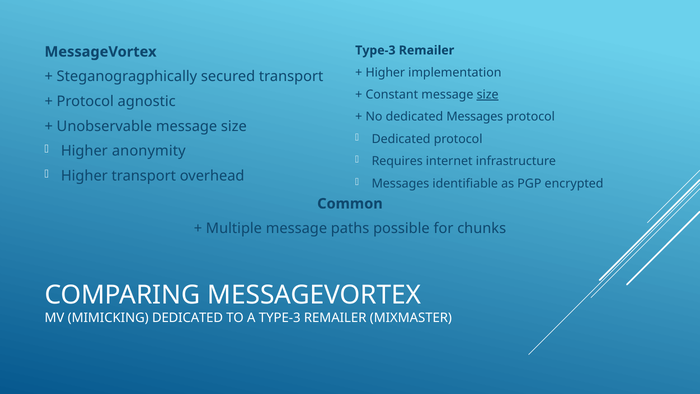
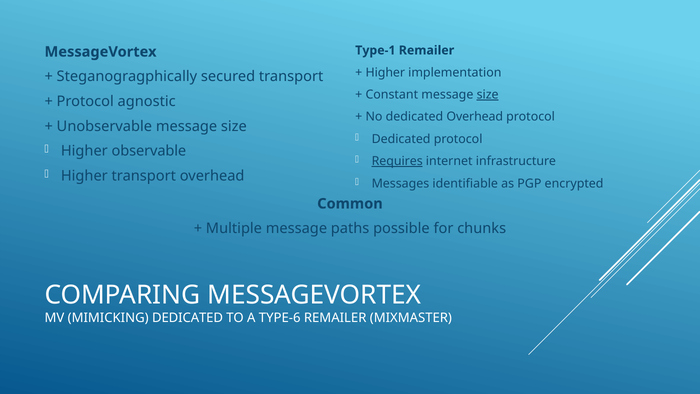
Type-3 at (375, 50): Type-3 -> Type-1
dedicated Messages: Messages -> Overhead
anonymity: anonymity -> observable
Requires underline: none -> present
A TYPE-3: TYPE-3 -> TYPE-6
